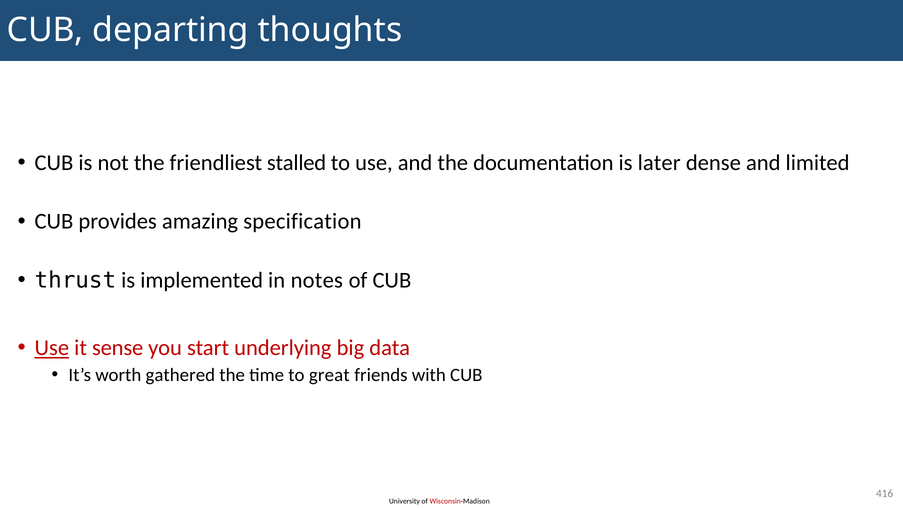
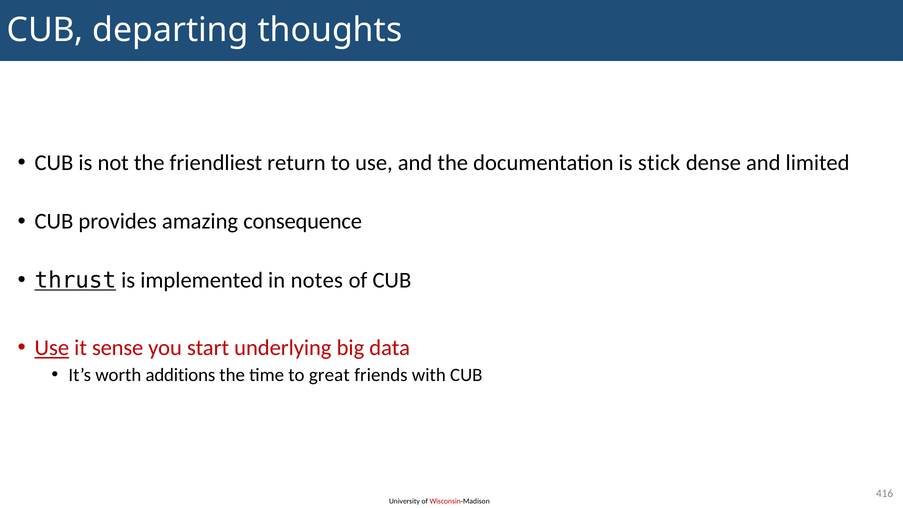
stalled: stalled -> return
later: later -> stick
specification: specification -> consequence
thrust underline: none -> present
gathered: gathered -> additions
